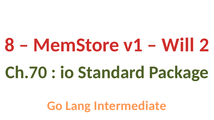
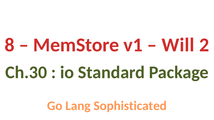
Ch.70: Ch.70 -> Ch.30
Intermediate: Intermediate -> Sophisticated
